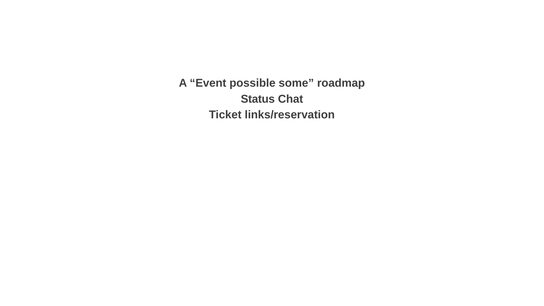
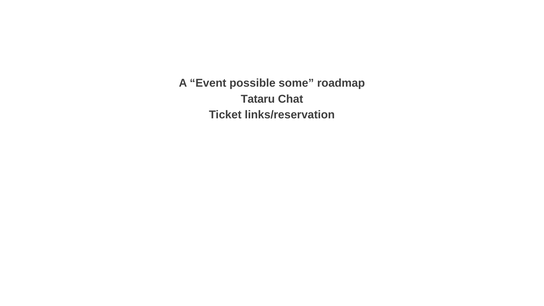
Status: Status -> Tataru
